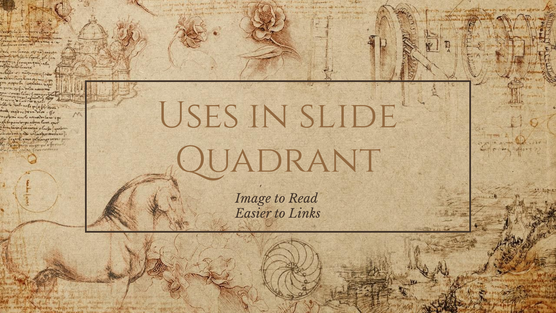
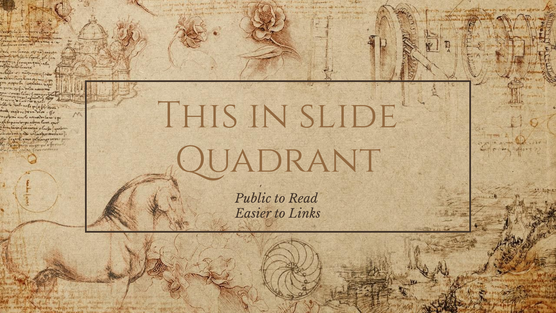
Uses: Uses -> This
Image: Image -> Public
